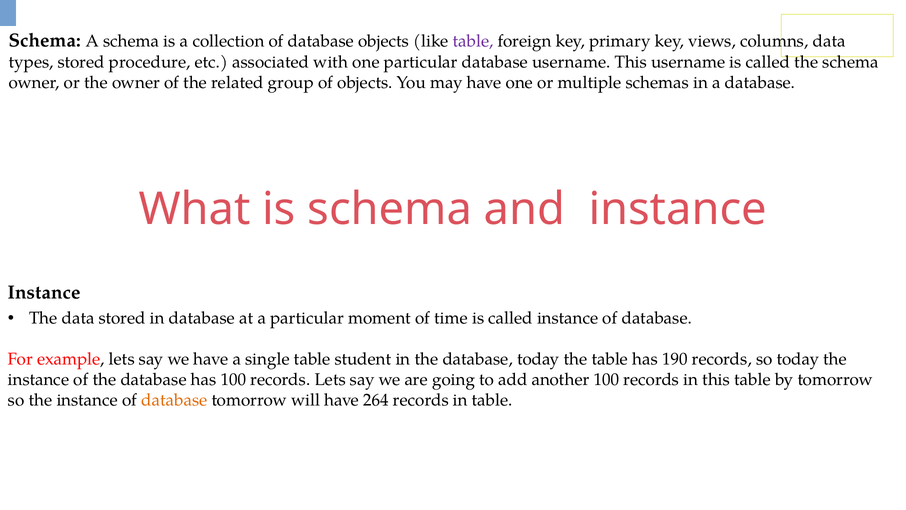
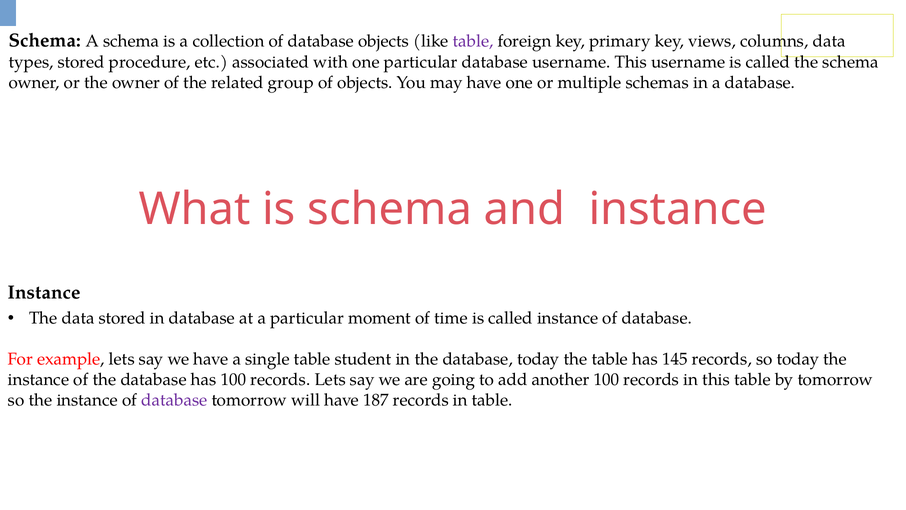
190: 190 -> 145
database at (174, 400) colour: orange -> purple
264: 264 -> 187
